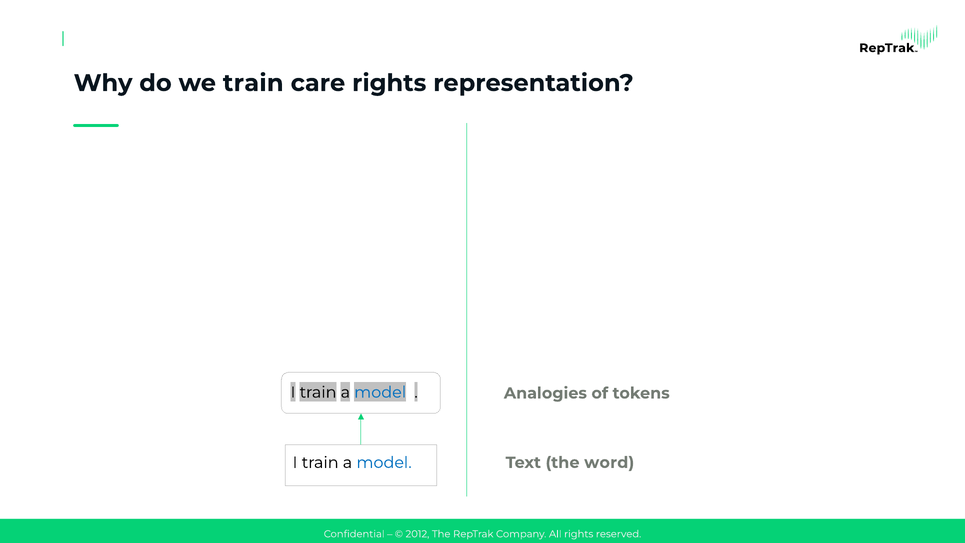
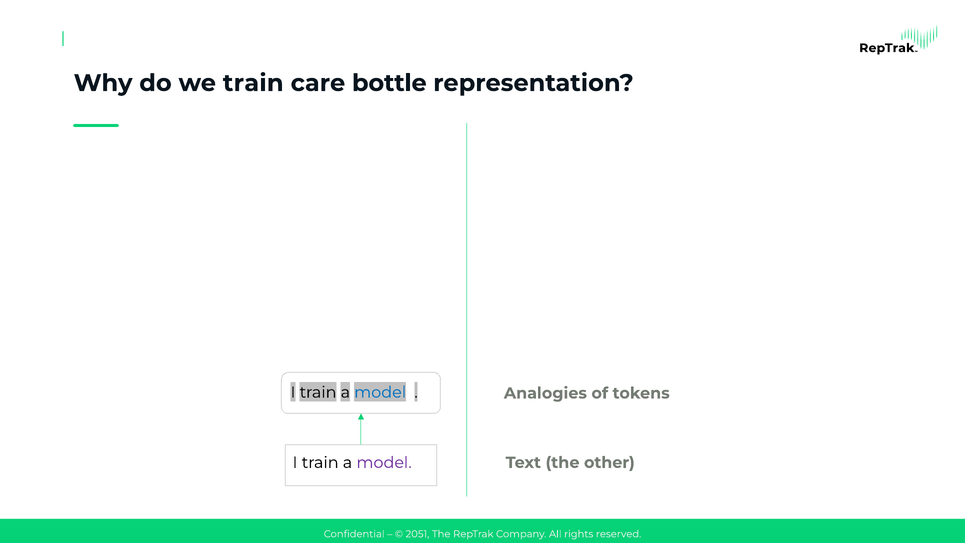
care rights: rights -> bottle
model at (384, 462) colour: blue -> purple
word: word -> other
2012: 2012 -> 2051
